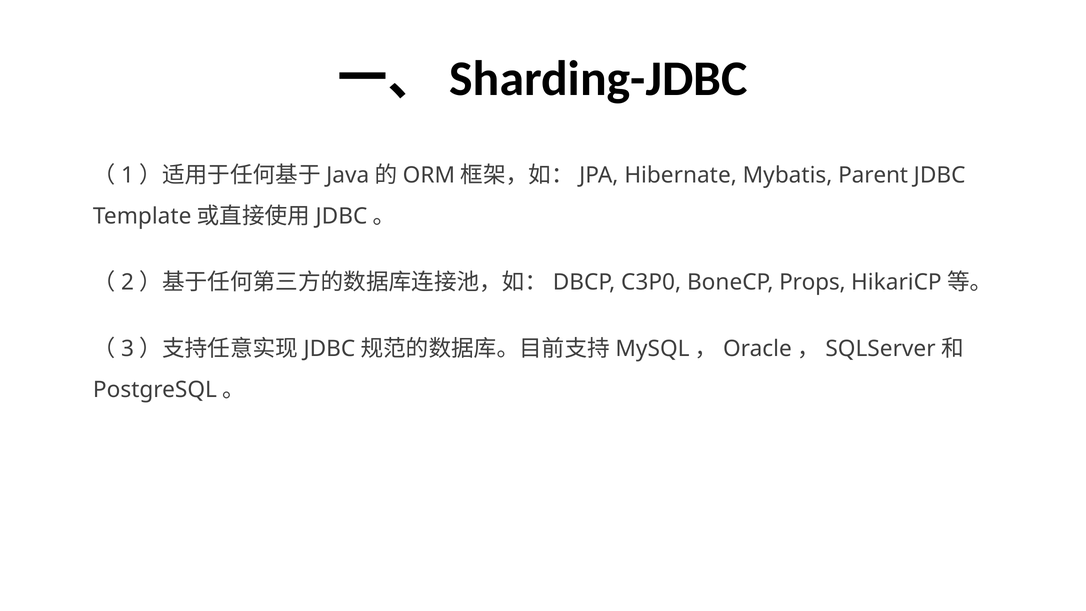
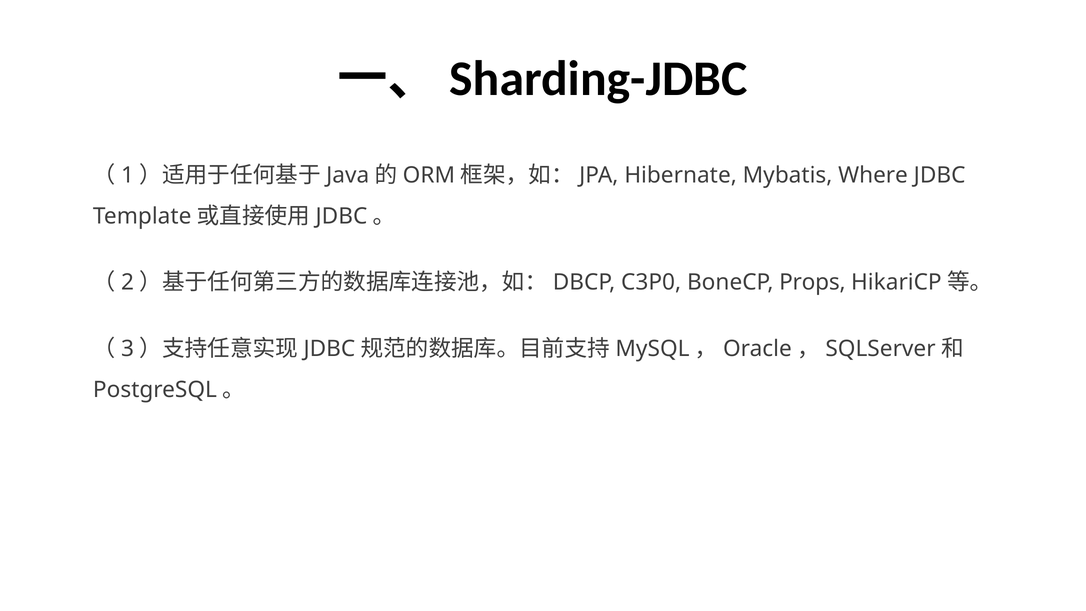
Parent: Parent -> Where
